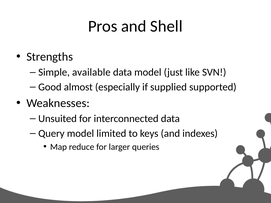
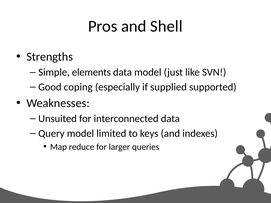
available: available -> elements
almost: almost -> coping
